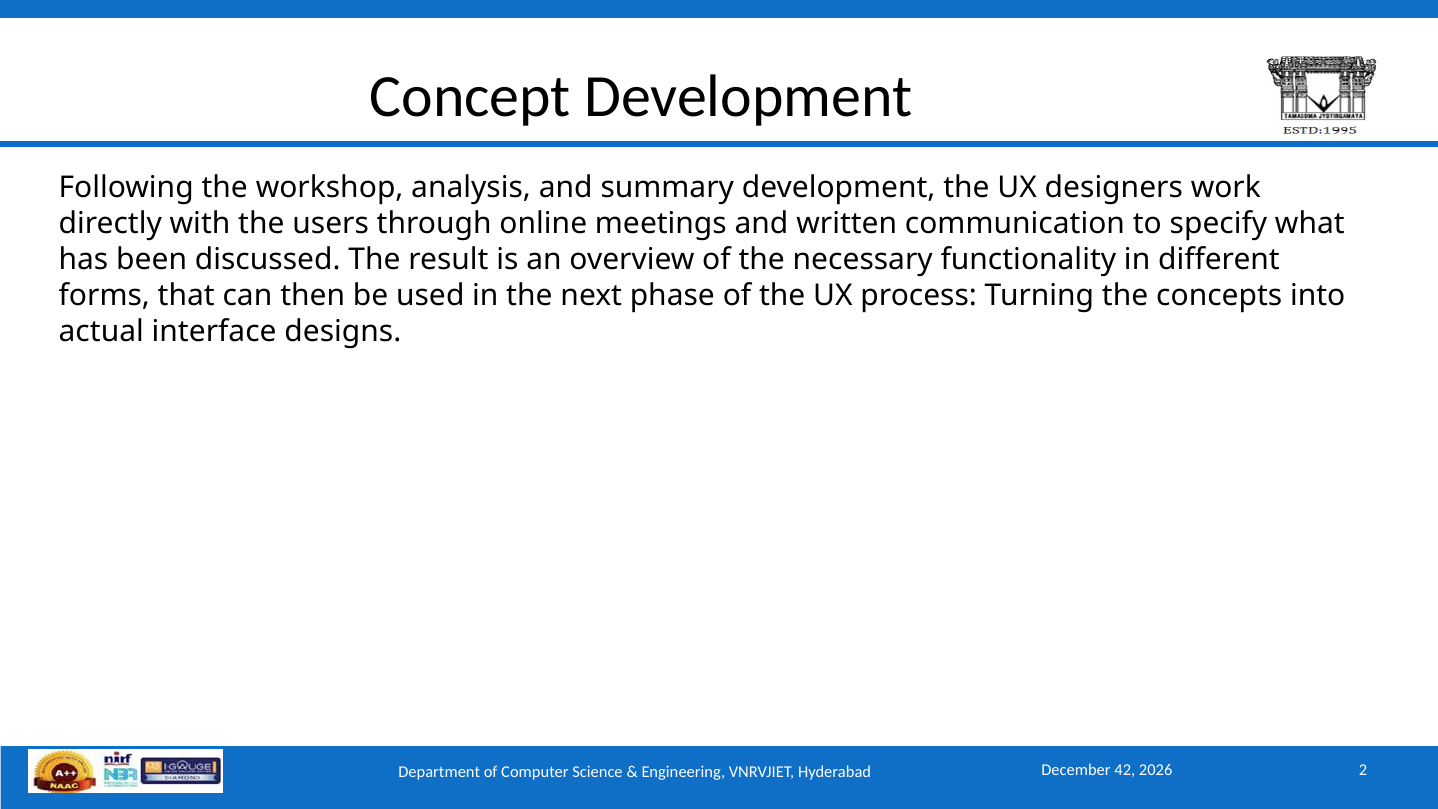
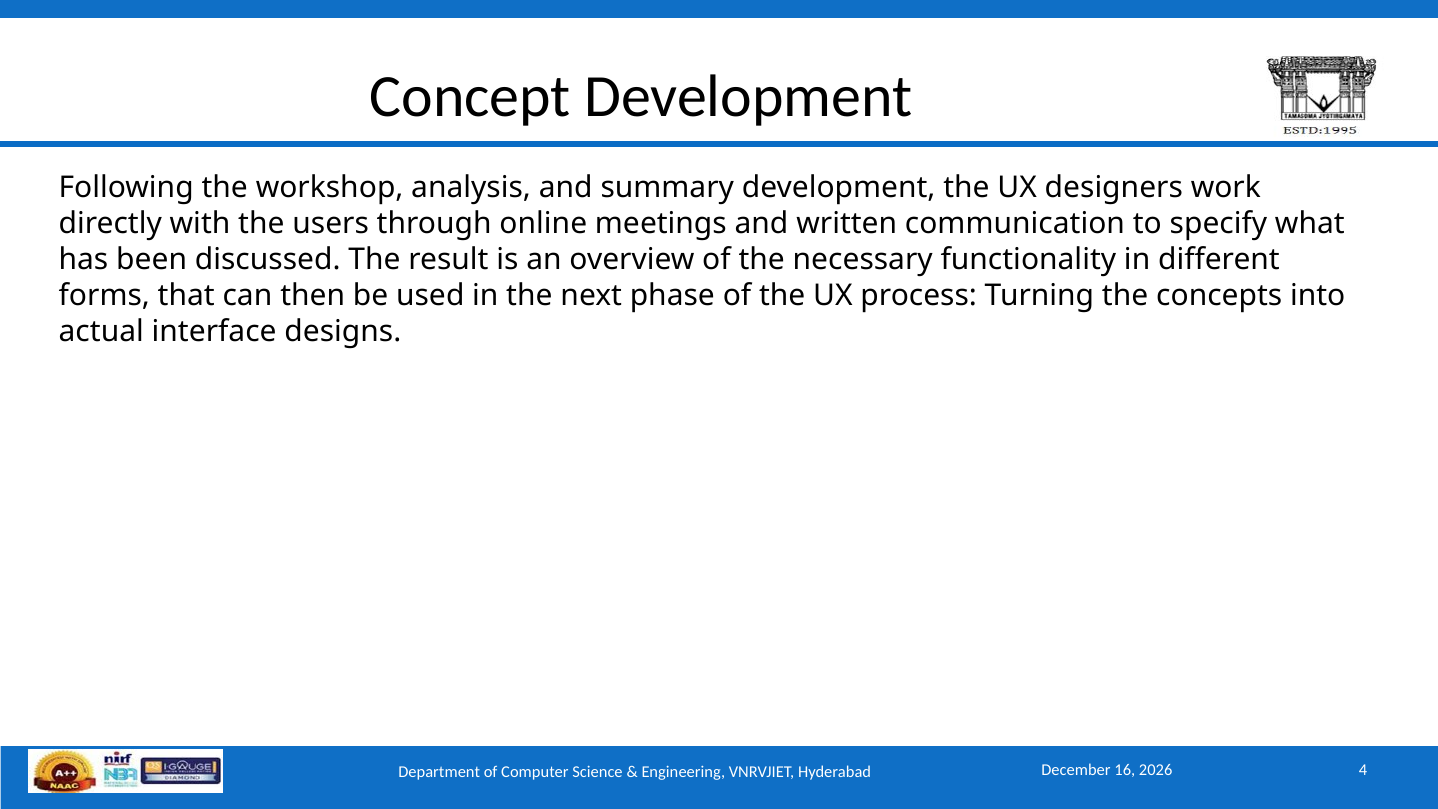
42: 42 -> 16
2: 2 -> 4
